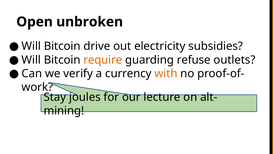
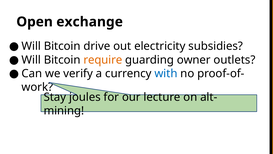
unbroken: unbroken -> exchange
refuse: refuse -> owner
with colour: orange -> blue
